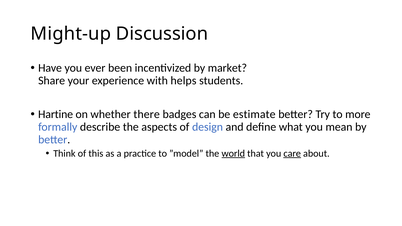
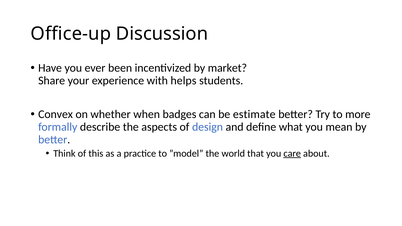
Might-up: Might-up -> Office-up
Hartine: Hartine -> Convex
there: there -> when
world underline: present -> none
